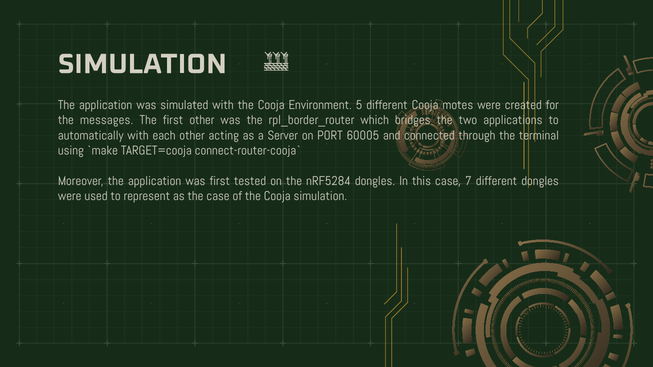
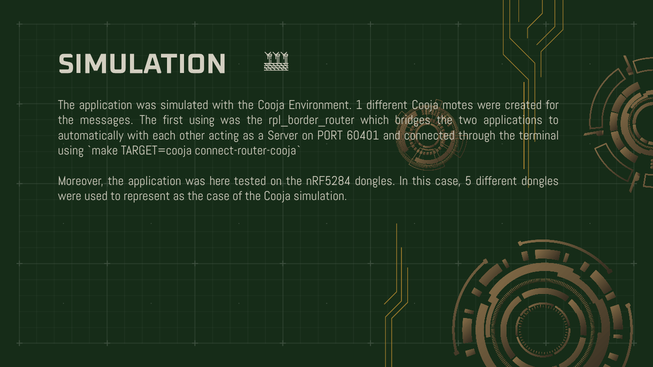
5: 5 -> 1
first other: other -> using
60005: 60005 -> 60401
was first: first -> here
7: 7 -> 5
